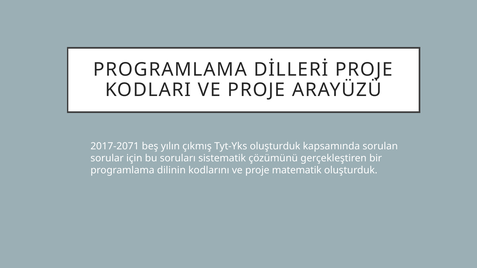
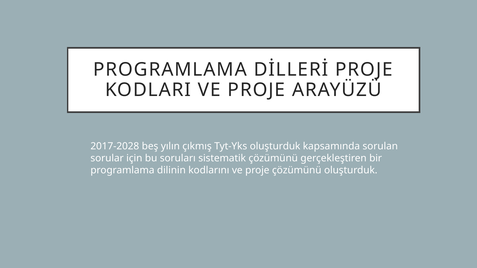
2017-2071: 2017-2071 -> 2017-2028
proje matematik: matematik -> çözümünü
